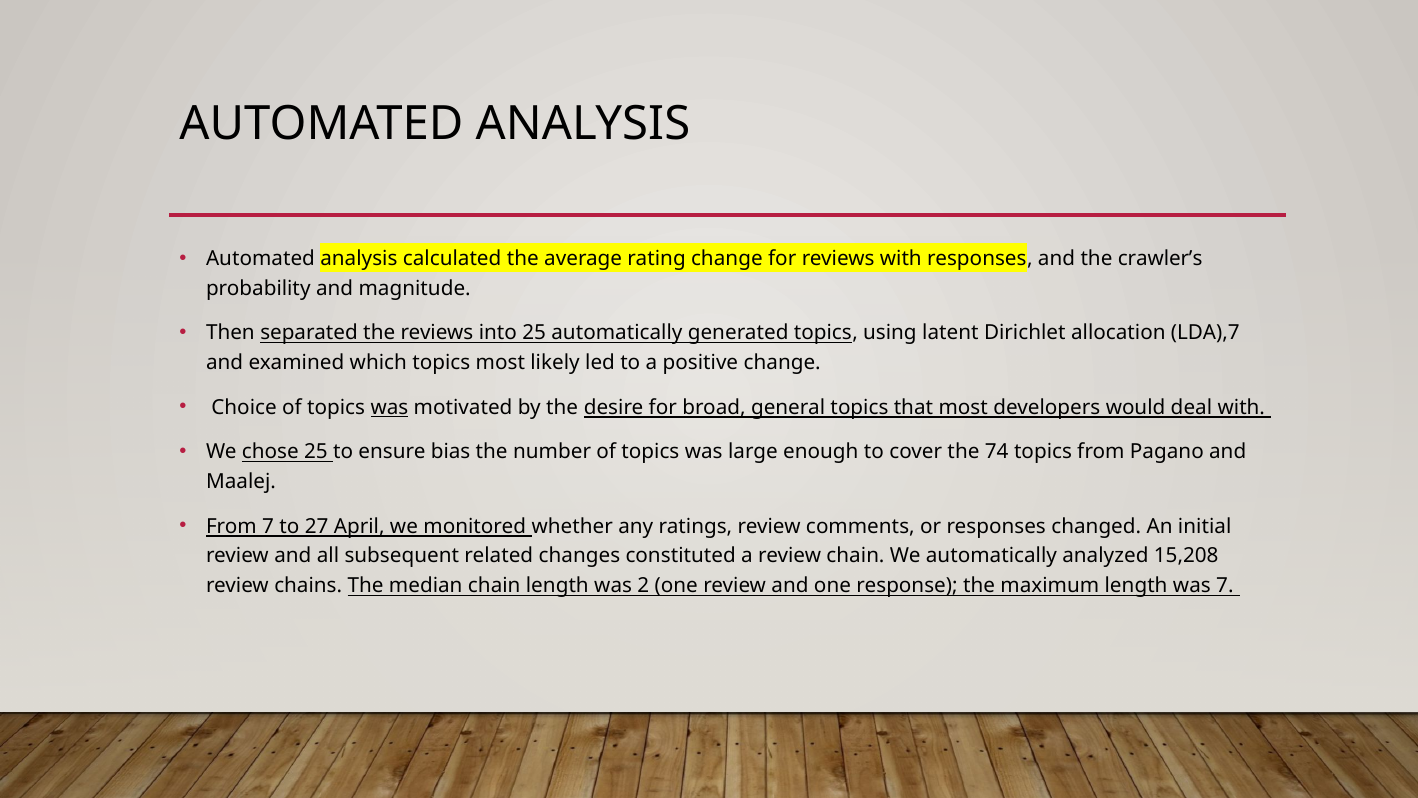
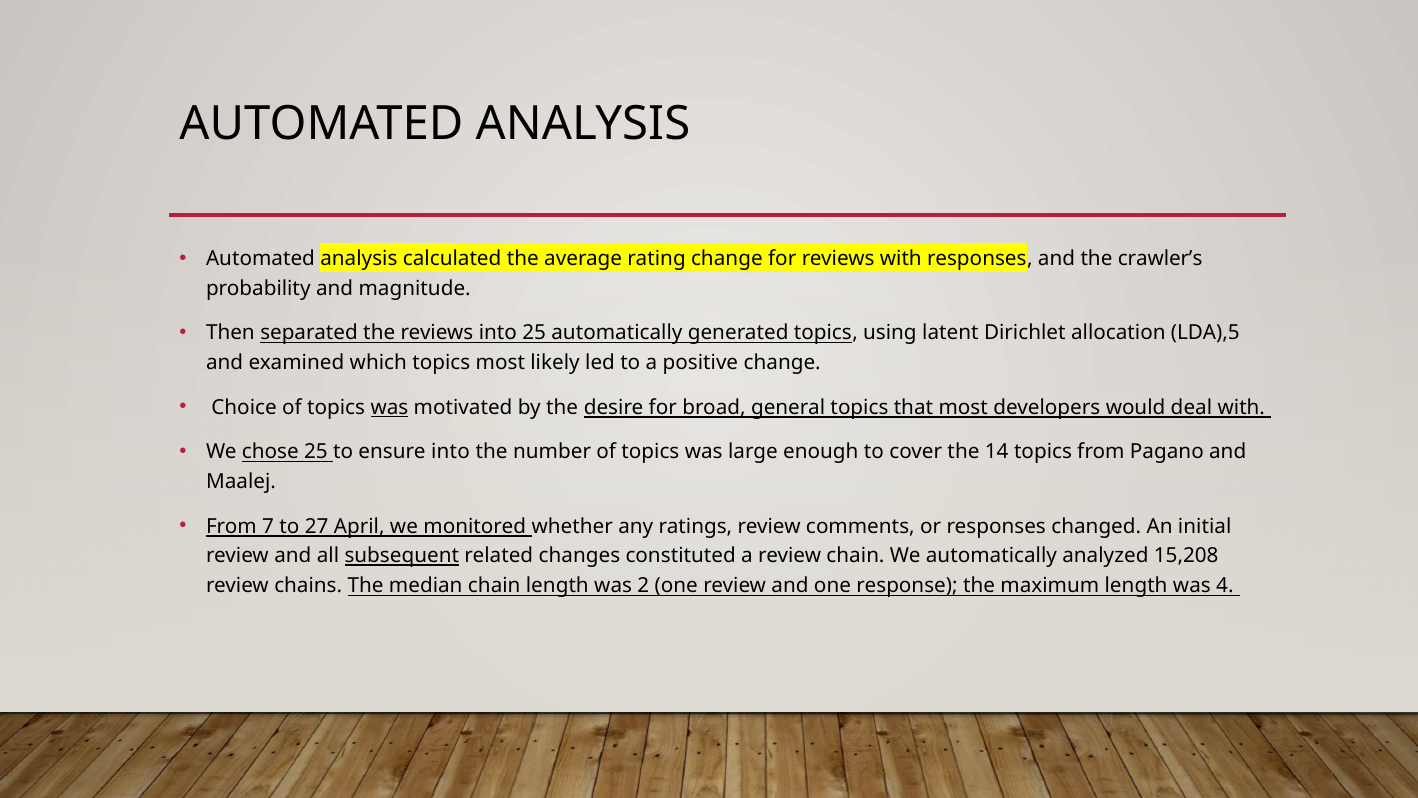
LDA),7: LDA),7 -> LDA),5
ensure bias: bias -> into
74: 74 -> 14
subsequent underline: none -> present
was 7: 7 -> 4
